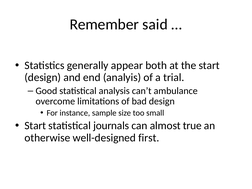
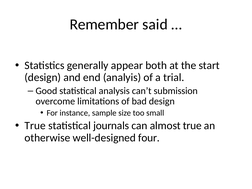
ambulance: ambulance -> submission
Start at (35, 126): Start -> True
first: first -> four
